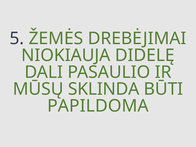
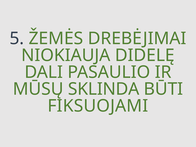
PAPILDOMA: PAPILDOMA -> FIKSUOJAMI
